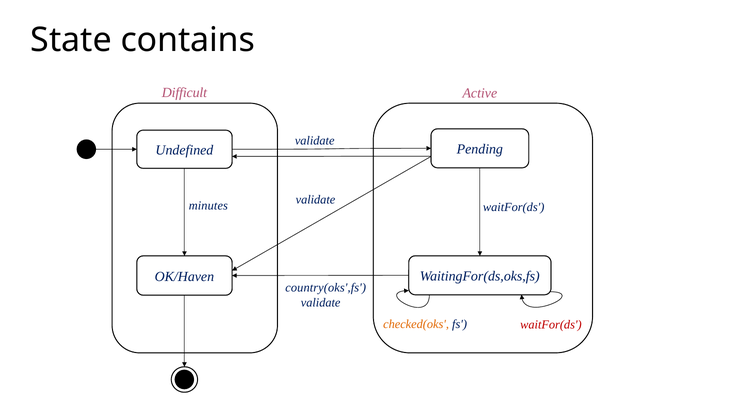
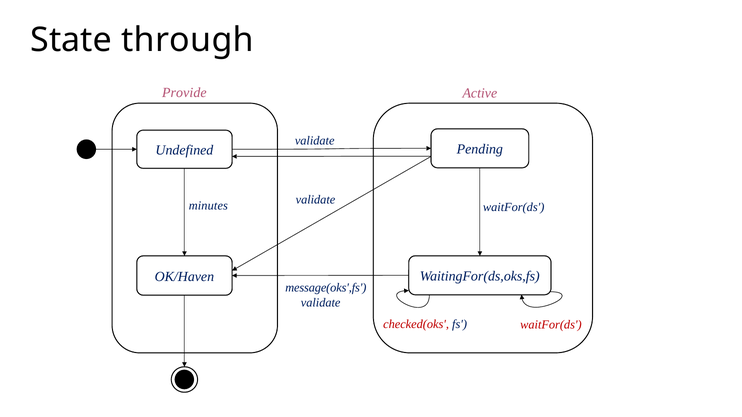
contains: contains -> through
Difficult: Difficult -> Provide
country(oks',fs: country(oks',fs -> message(oks',fs
checked(oks colour: orange -> red
